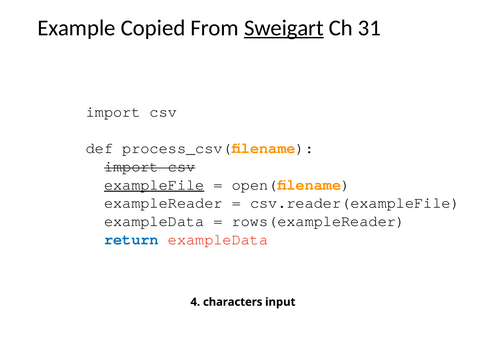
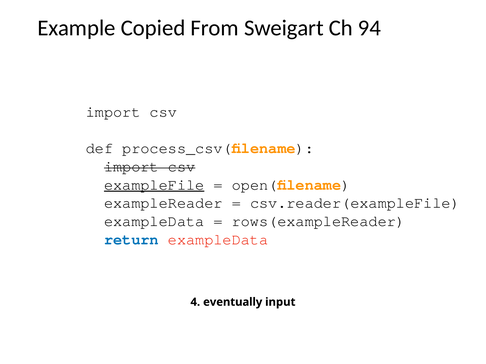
Sweigart underline: present -> none
31: 31 -> 94
characters: characters -> eventually
